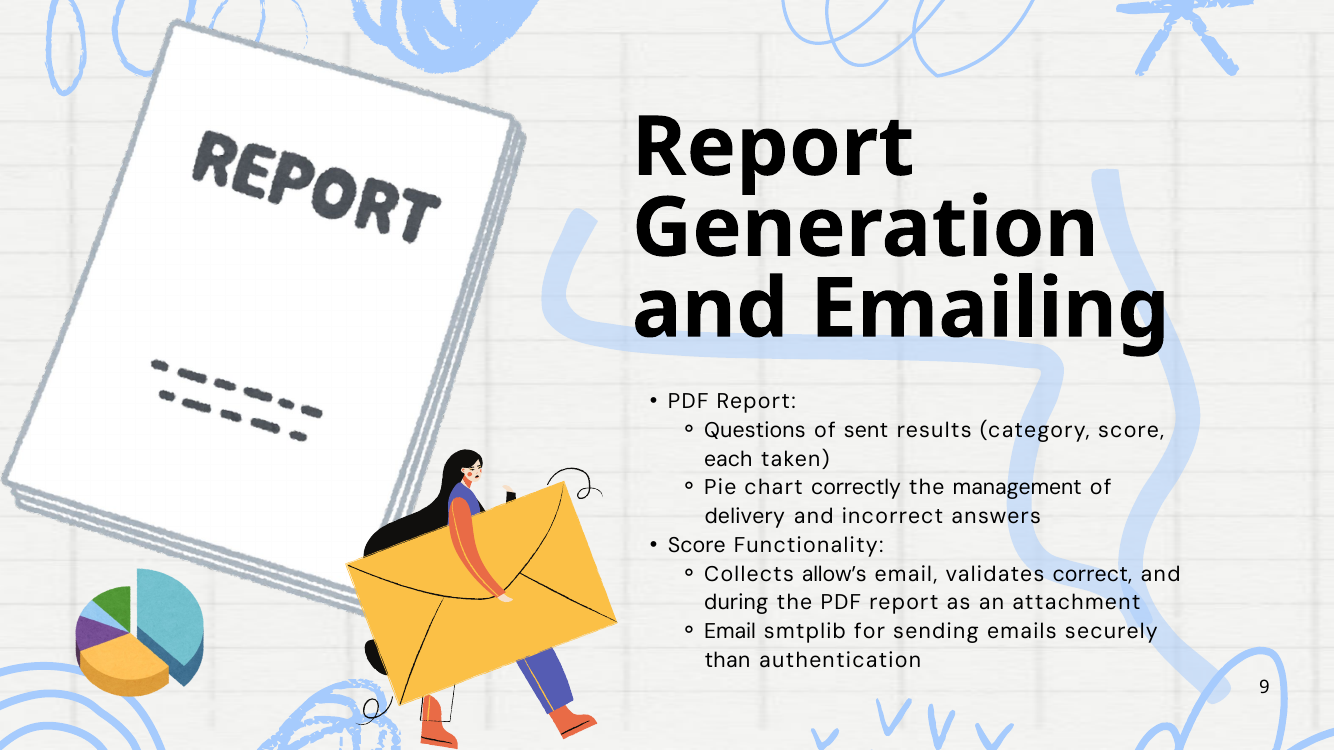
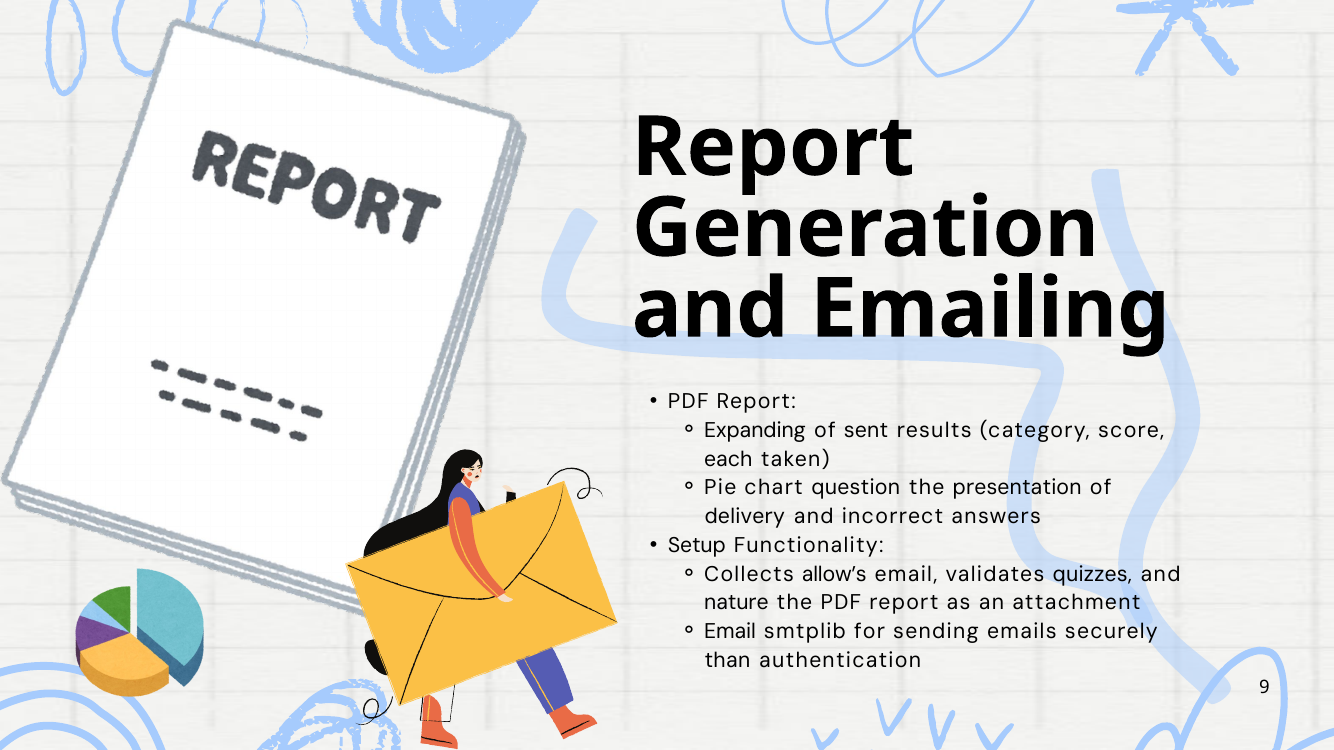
Questions: Questions -> Expanding
correctly: correctly -> question
management: management -> presentation
Score at (697, 546): Score -> Setup
correct: correct -> quizzes
during: during -> nature
